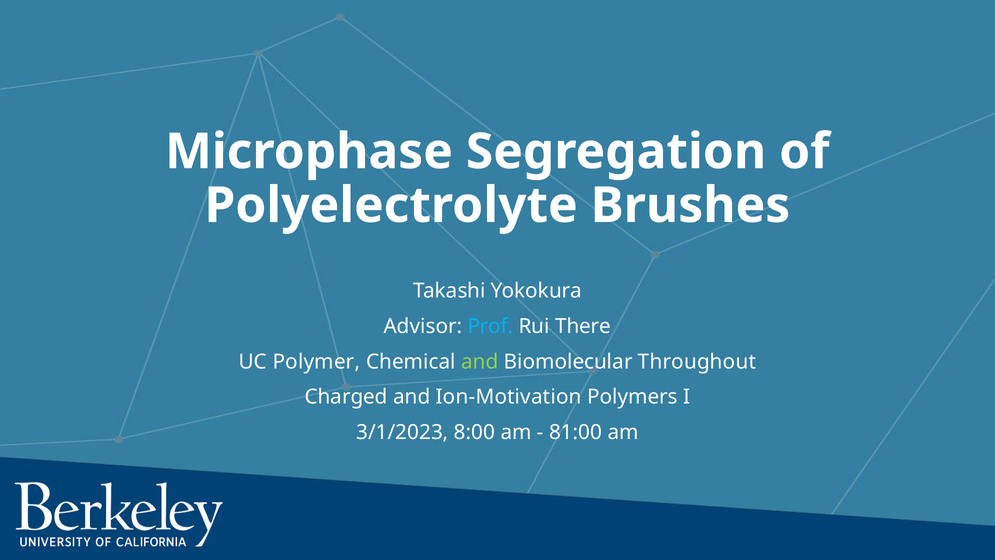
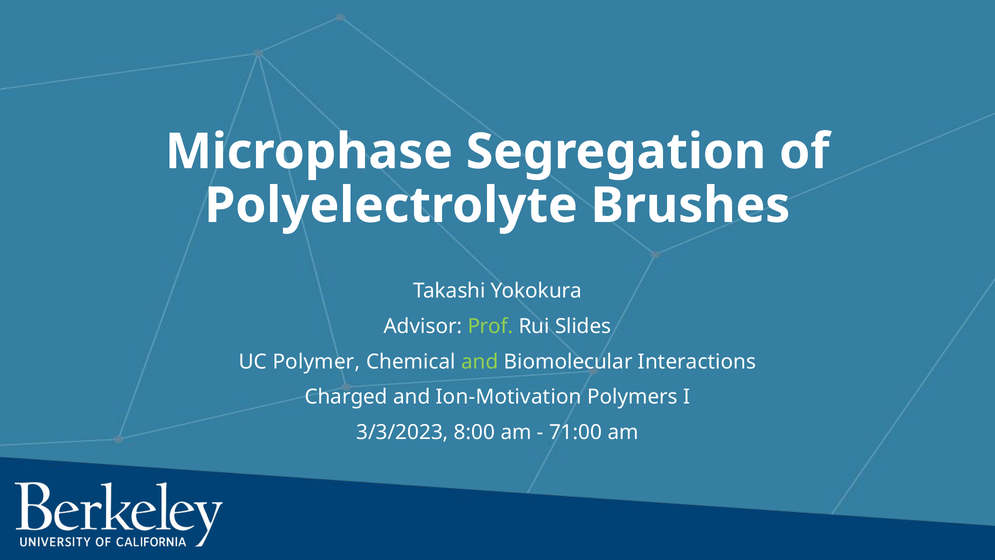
Prof colour: light blue -> light green
There: There -> Slides
Throughout: Throughout -> Interactions
3/1/2023: 3/1/2023 -> 3/3/2023
81:00: 81:00 -> 71:00
